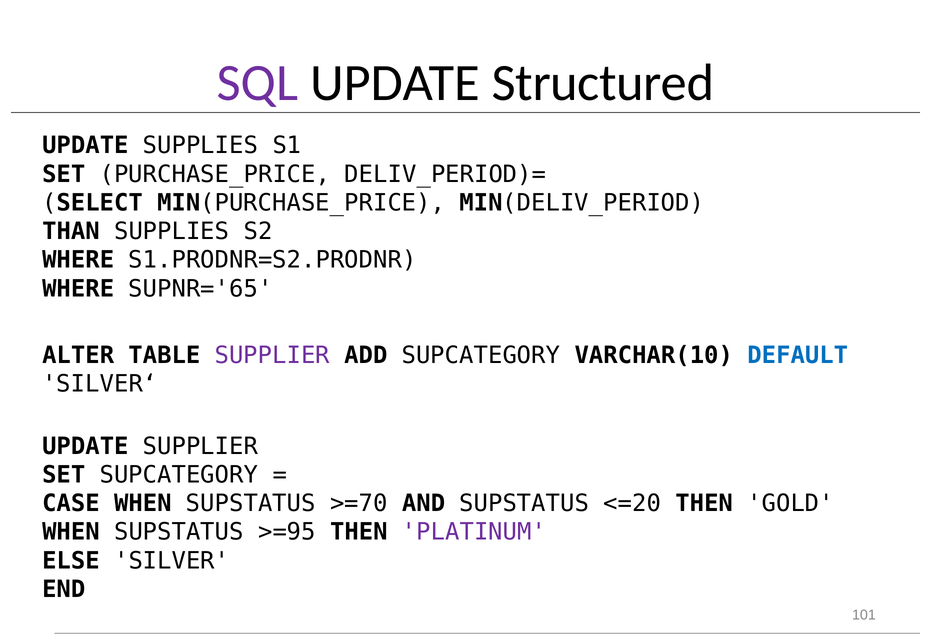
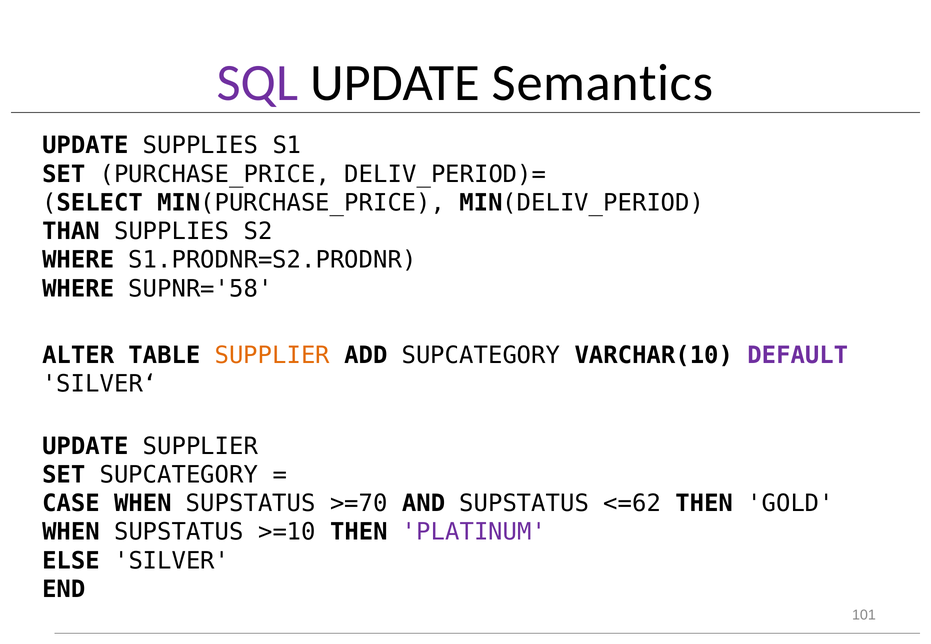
Structured: Structured -> Semantics
SUPNR='65: SUPNR='65 -> SUPNR='58
SUPPLIER at (272, 356) colour: purple -> orange
DEFAULT colour: blue -> purple
<=20: <=20 -> <=62
>=95: >=95 -> >=10
